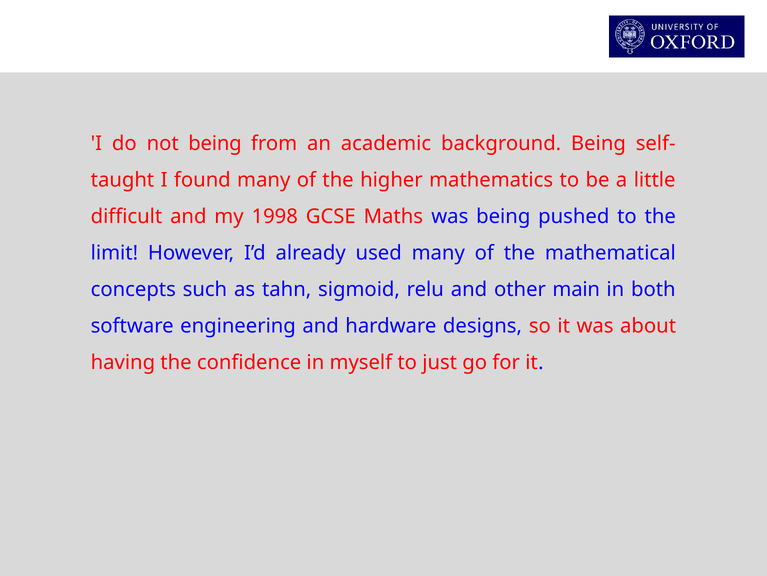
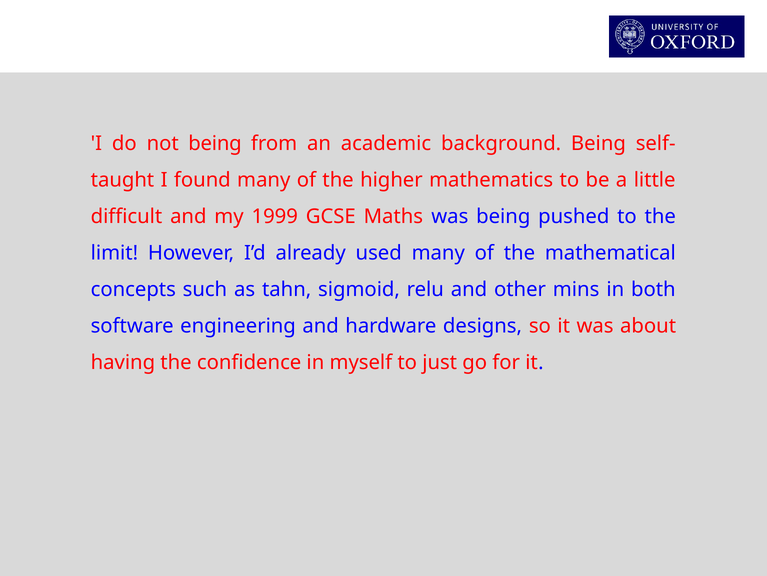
1998: 1998 -> 1999
main: main -> mins
